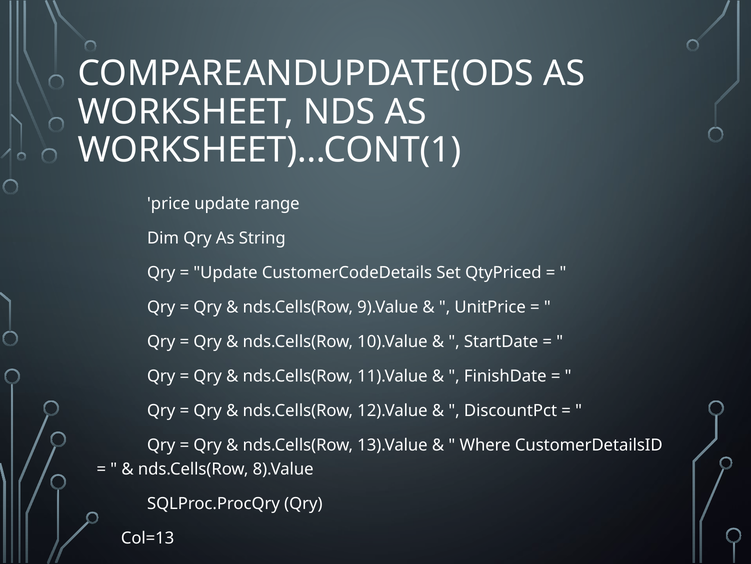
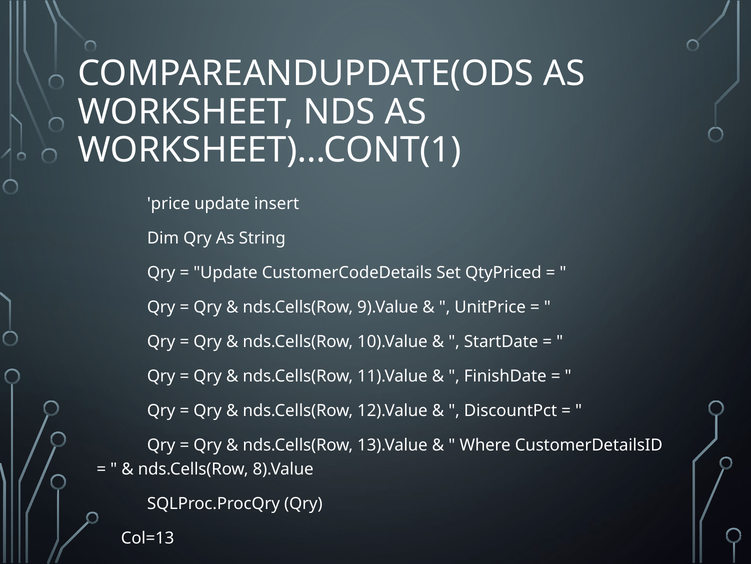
range: range -> insert
